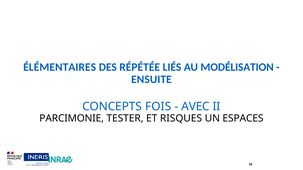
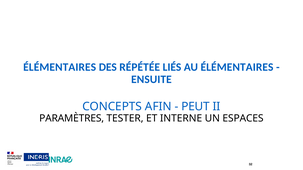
AU MODÉLISATION: MODÉLISATION -> ÉLÉMENTAIRES
FOIS: FOIS -> AFIN
AVEC: AVEC -> PEUT
PARCIMONIE: PARCIMONIE -> PARAMÈTRES
RISQUES: RISQUES -> INTERNE
